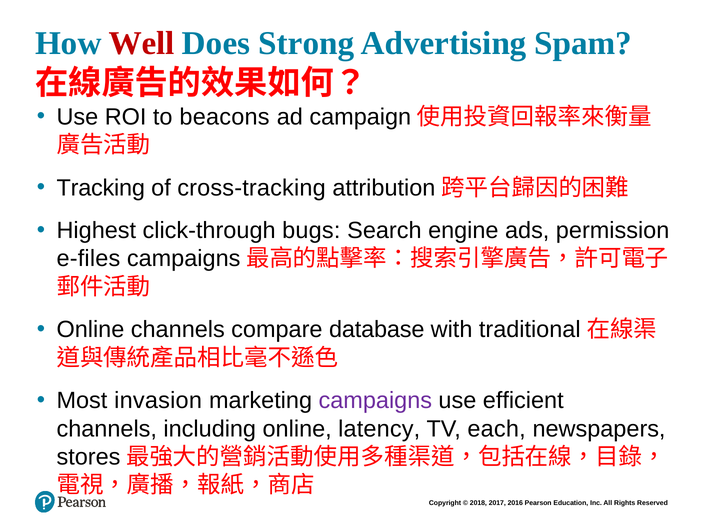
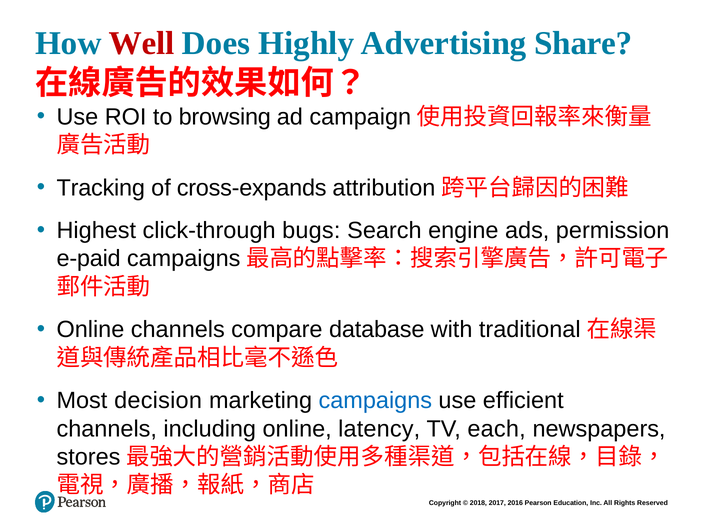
Strong: Strong -> Highly
Spam: Spam -> Share
beacons: beacons -> browsing
cross-tracking: cross-tracking -> cross-expands
e-files: e-files -> e-paid
invasion: invasion -> decision
campaigns colour: purple -> blue
